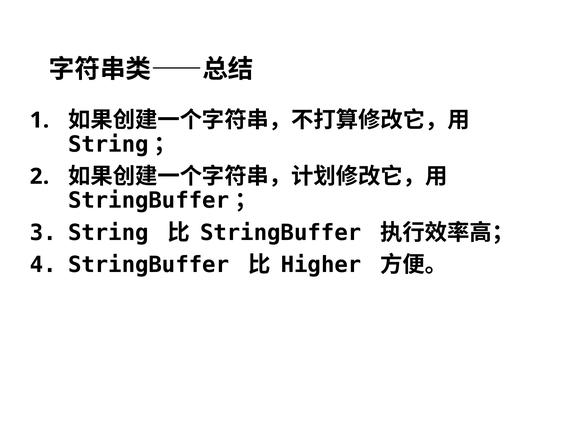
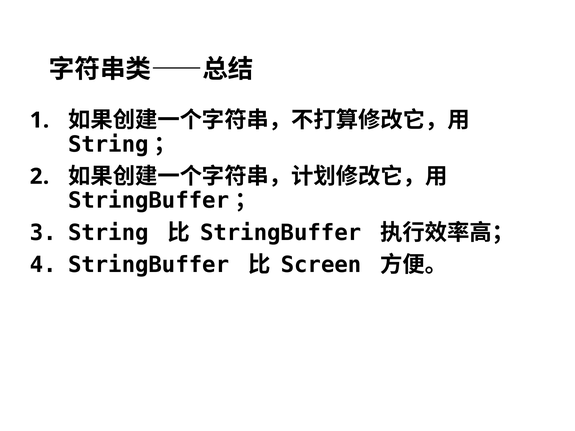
Higher: Higher -> Screen
